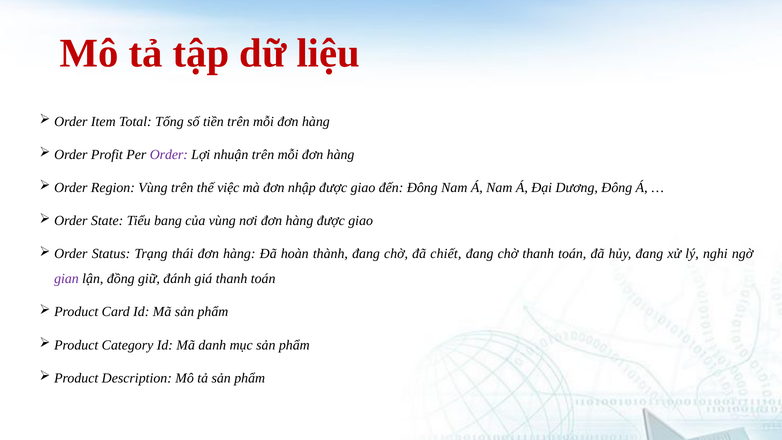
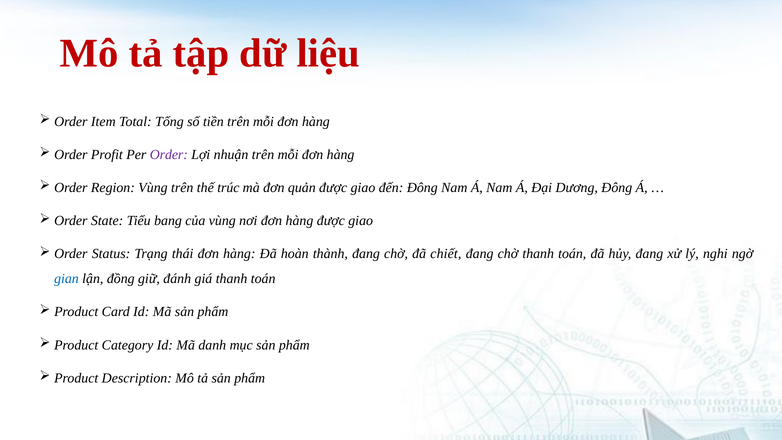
việc: việc -> trúc
nhập: nhập -> quản
gian colour: purple -> blue
